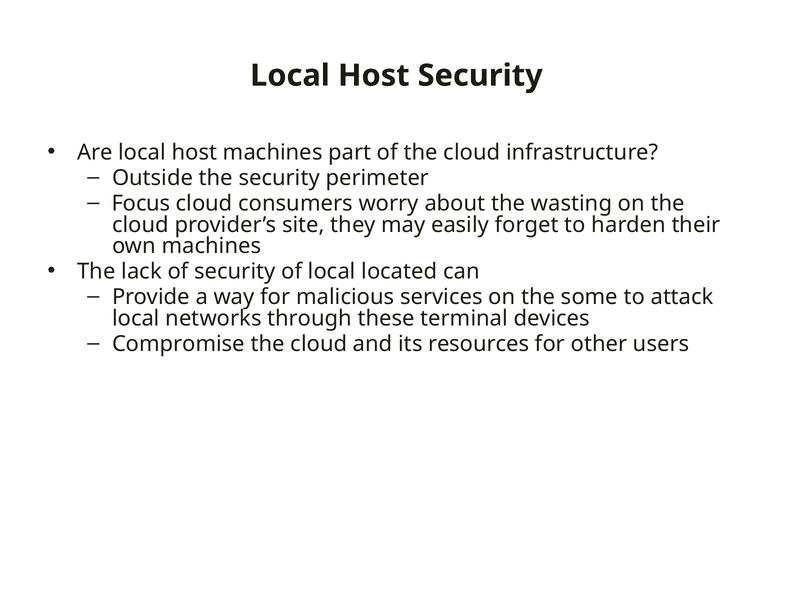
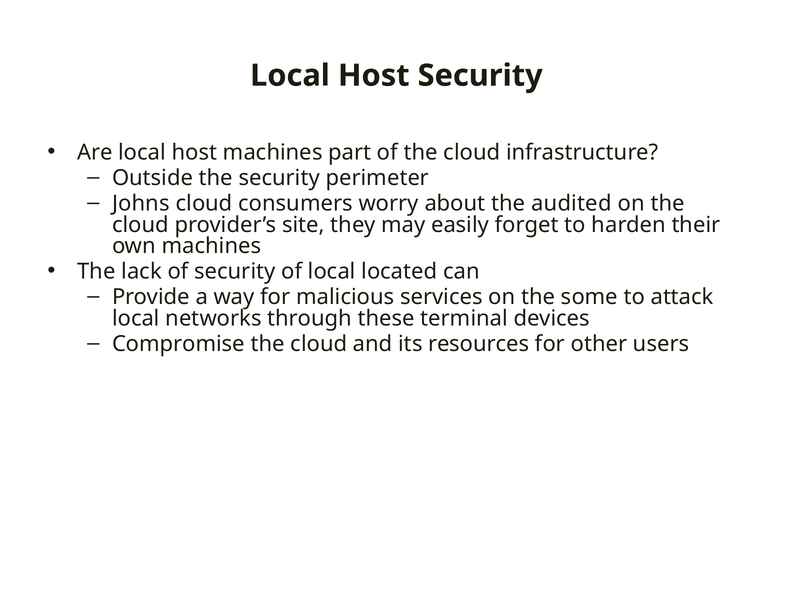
Focus: Focus -> Johns
wasting: wasting -> audited
